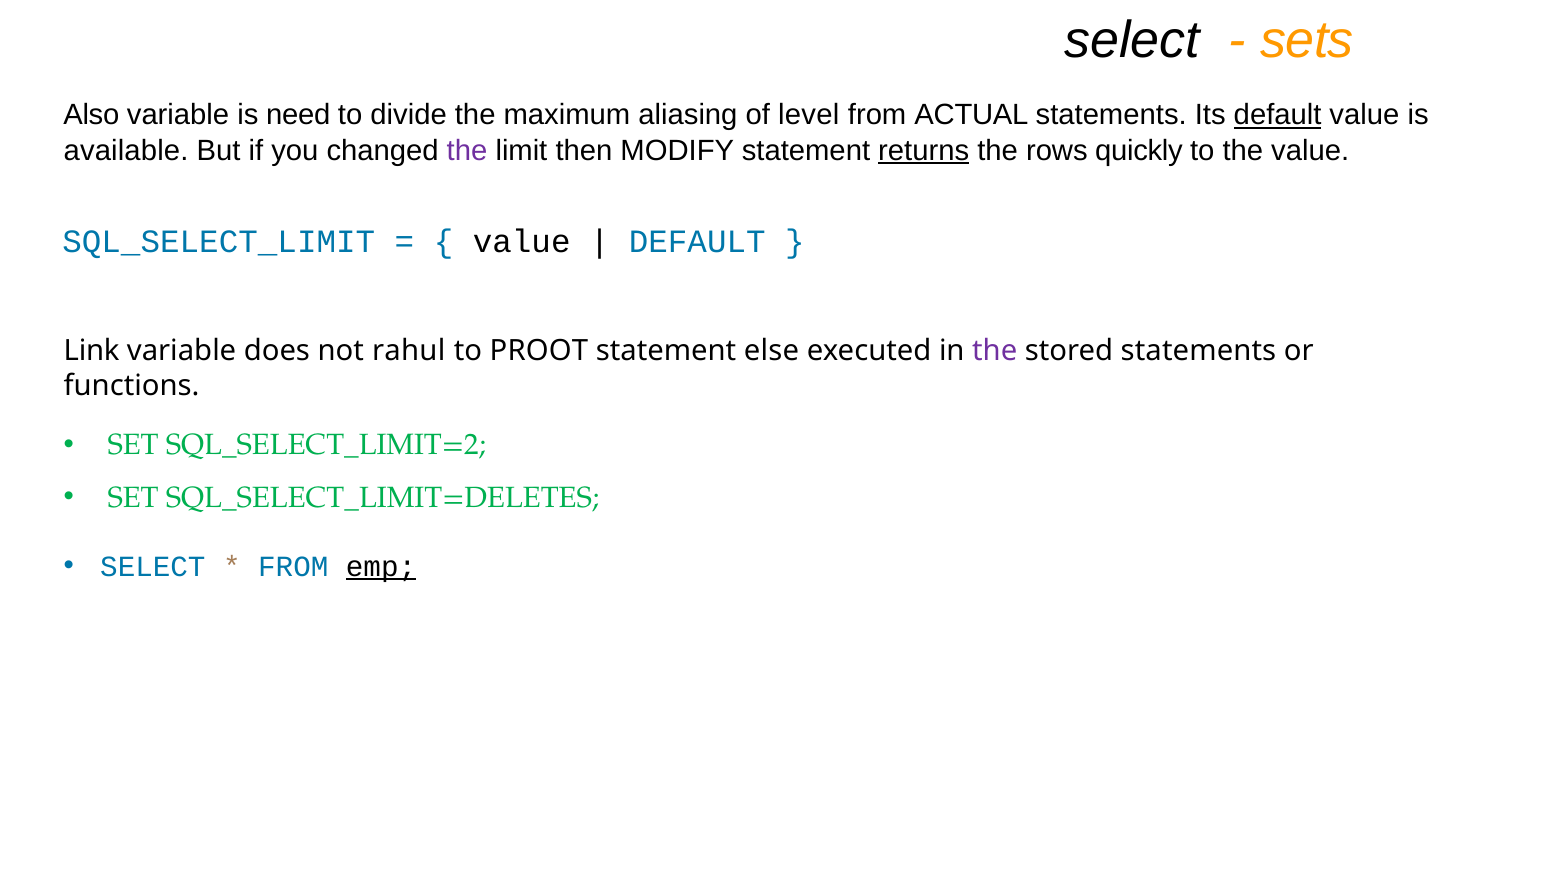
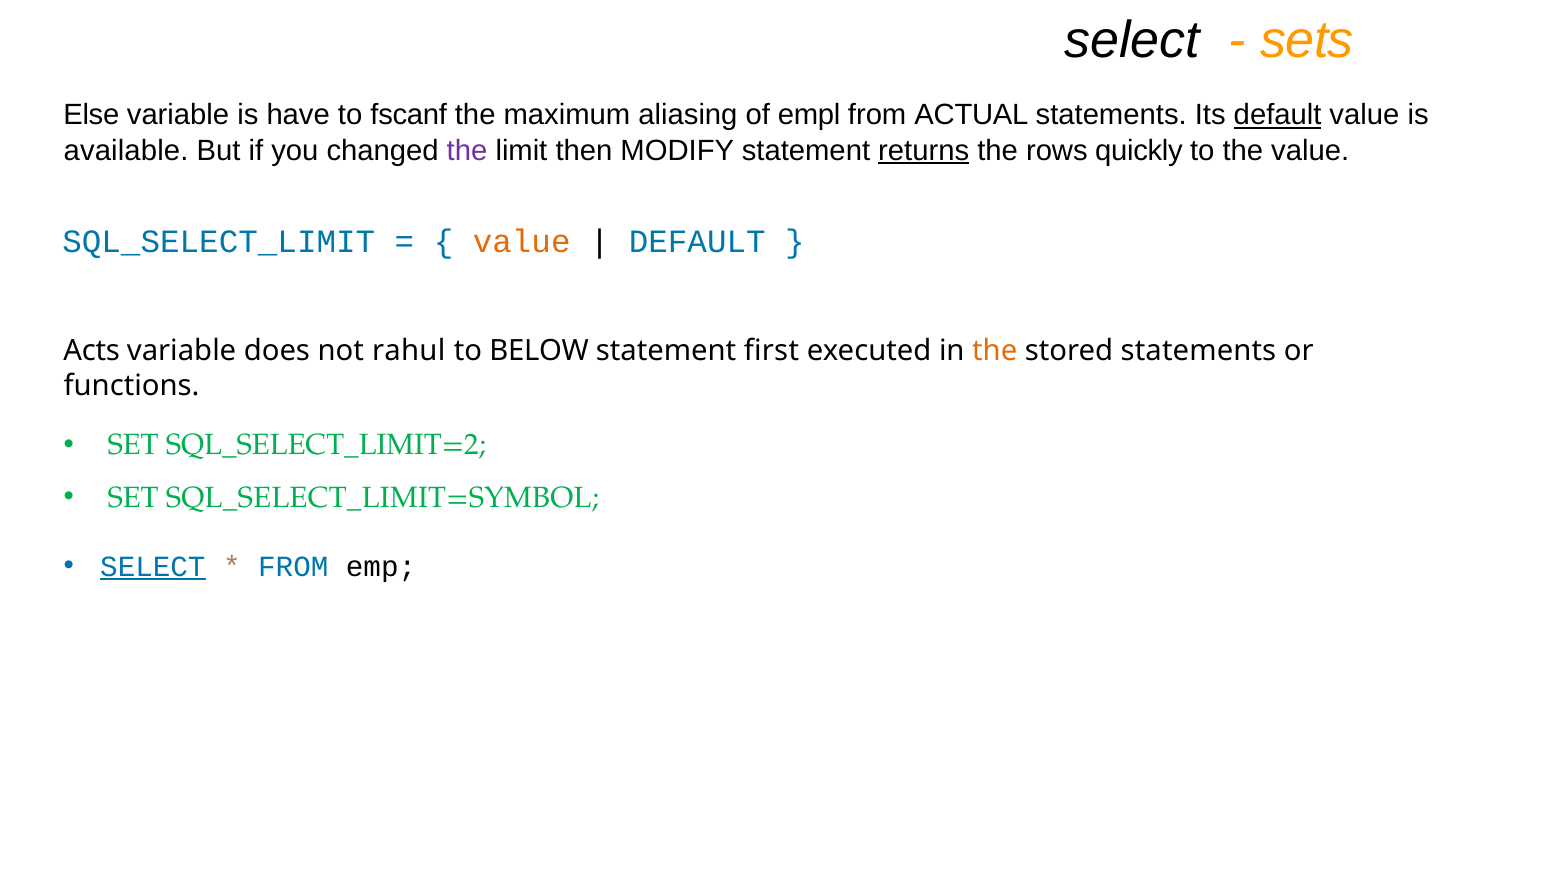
Also: Also -> Else
need: need -> have
divide: divide -> fscanf
level: level -> empl
value at (522, 242) colour: black -> orange
Link: Link -> Acts
PROOT: PROOT -> BELOW
else: else -> first
the at (995, 350) colour: purple -> orange
SQL_SELECT_LIMIT=DELETES: SQL_SELECT_LIMIT=DELETES -> SQL_SELECT_LIMIT=SYMBOL
SELECT at (153, 566) underline: none -> present
emp underline: present -> none
